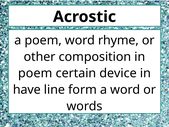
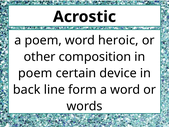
rhyme: rhyme -> heroic
have: have -> back
